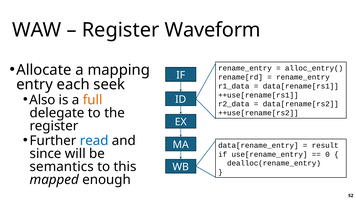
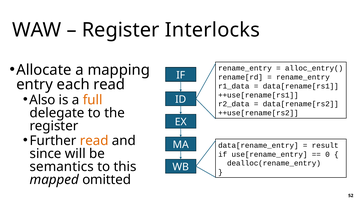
Waveform: Waveform -> Interlocks
each seek: seek -> read
read at (94, 140) colour: blue -> orange
enough: enough -> omitted
